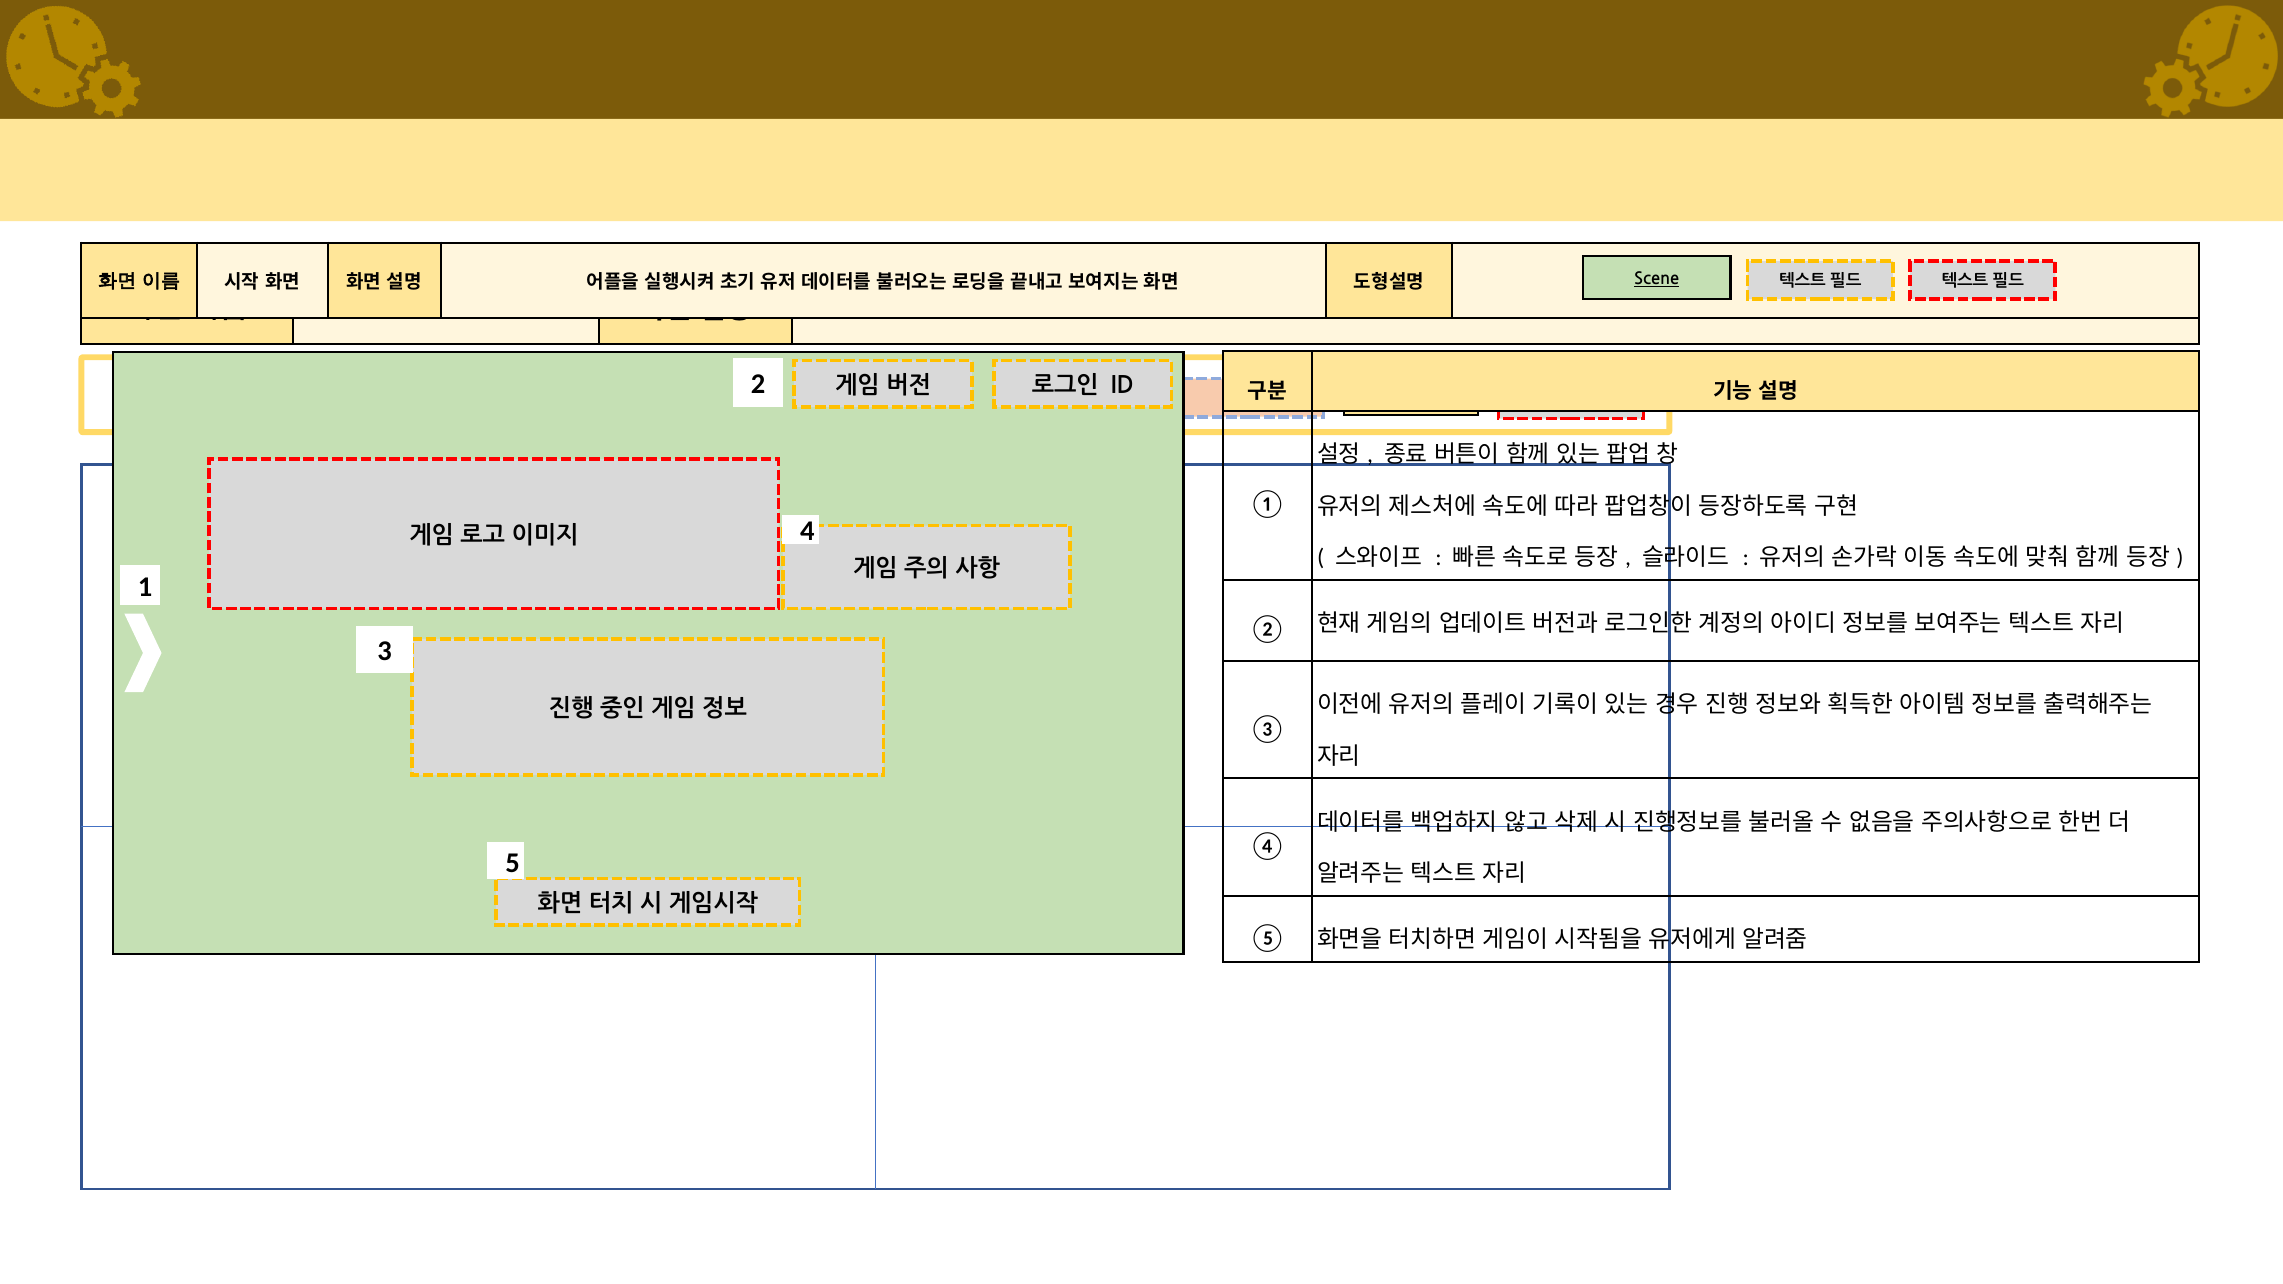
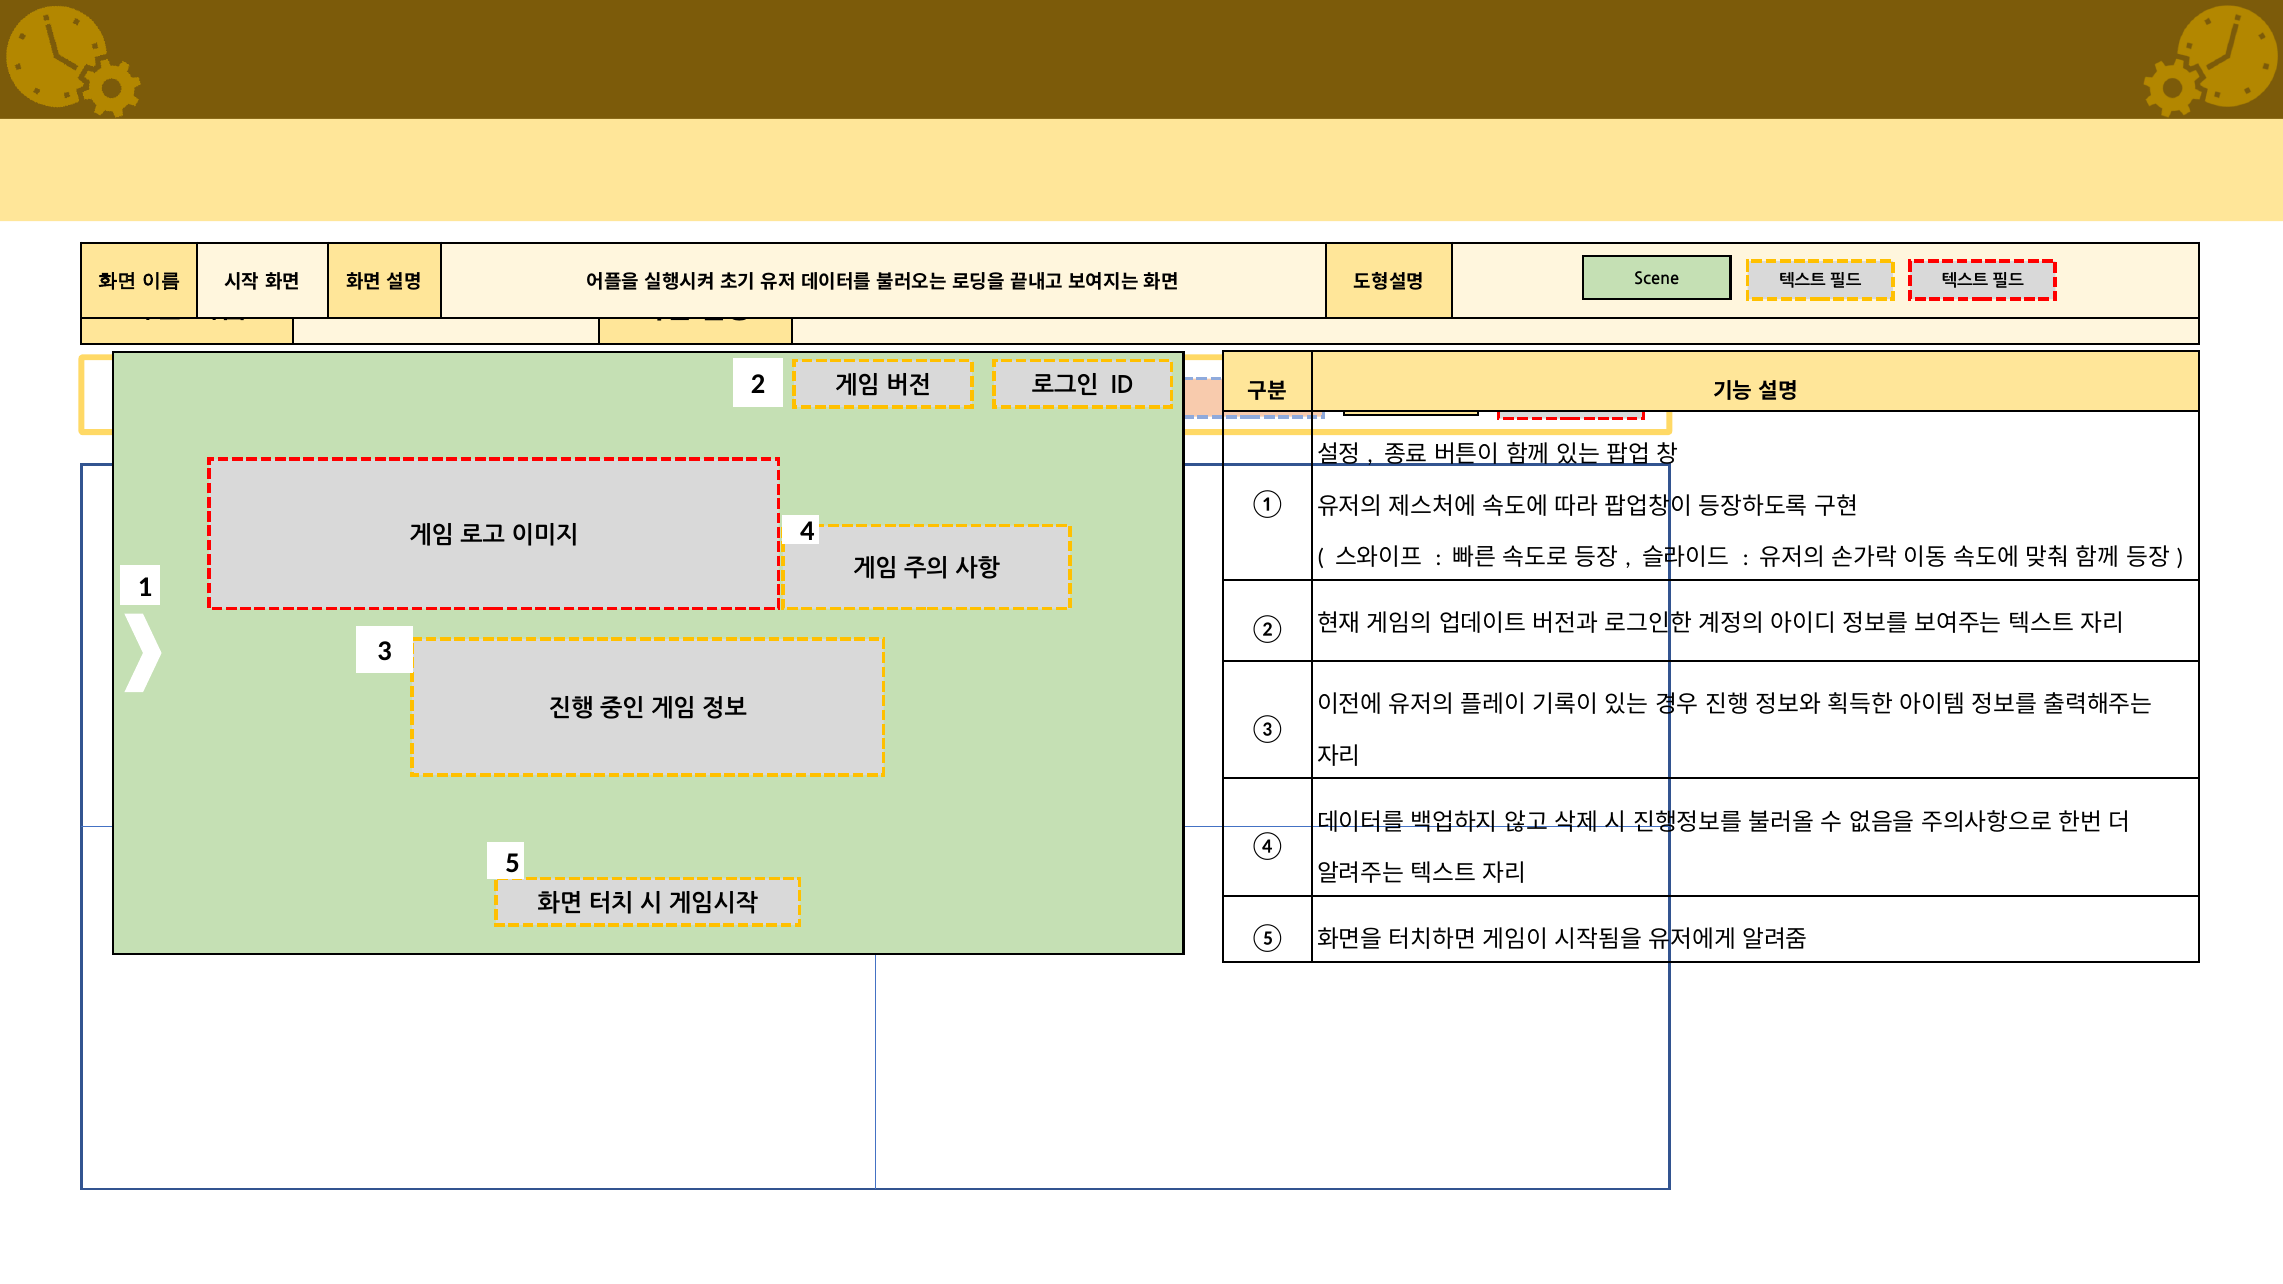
Scene at (1657, 279) underline: present -> none
